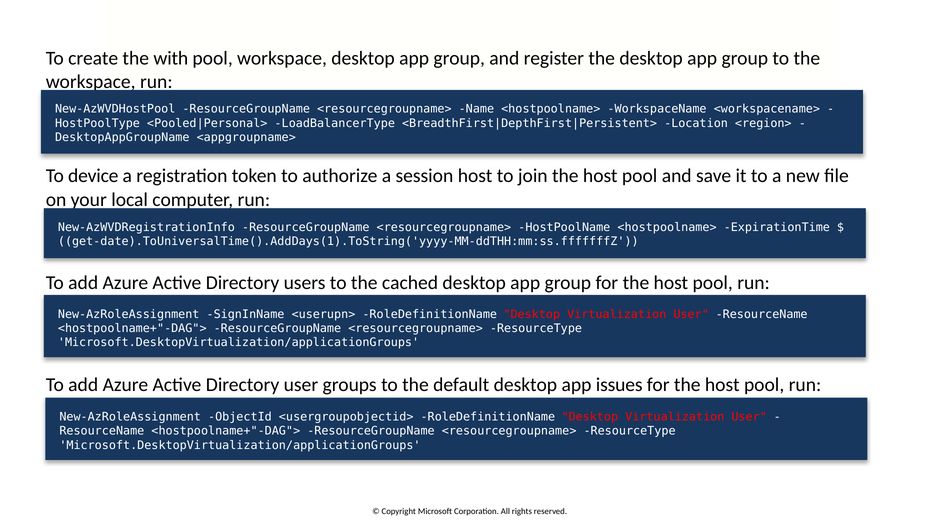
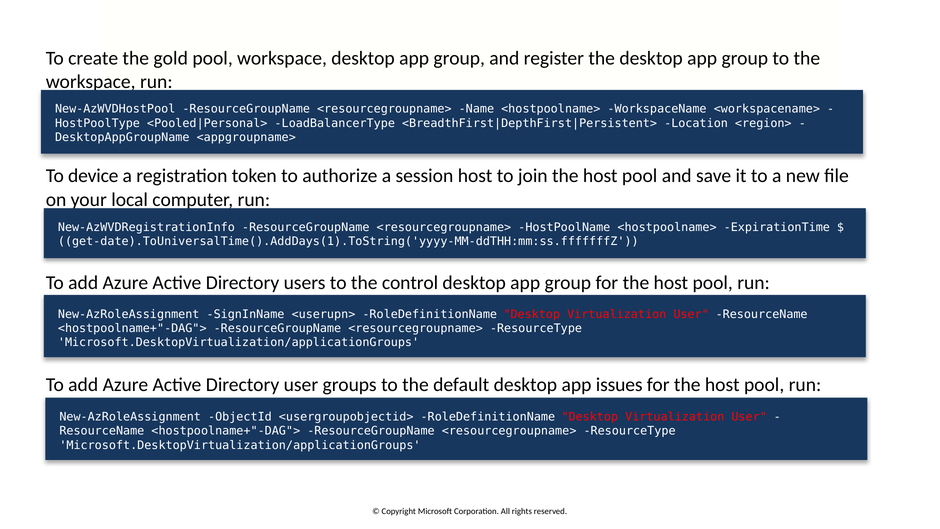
with: with -> gold
cached: cached -> control
